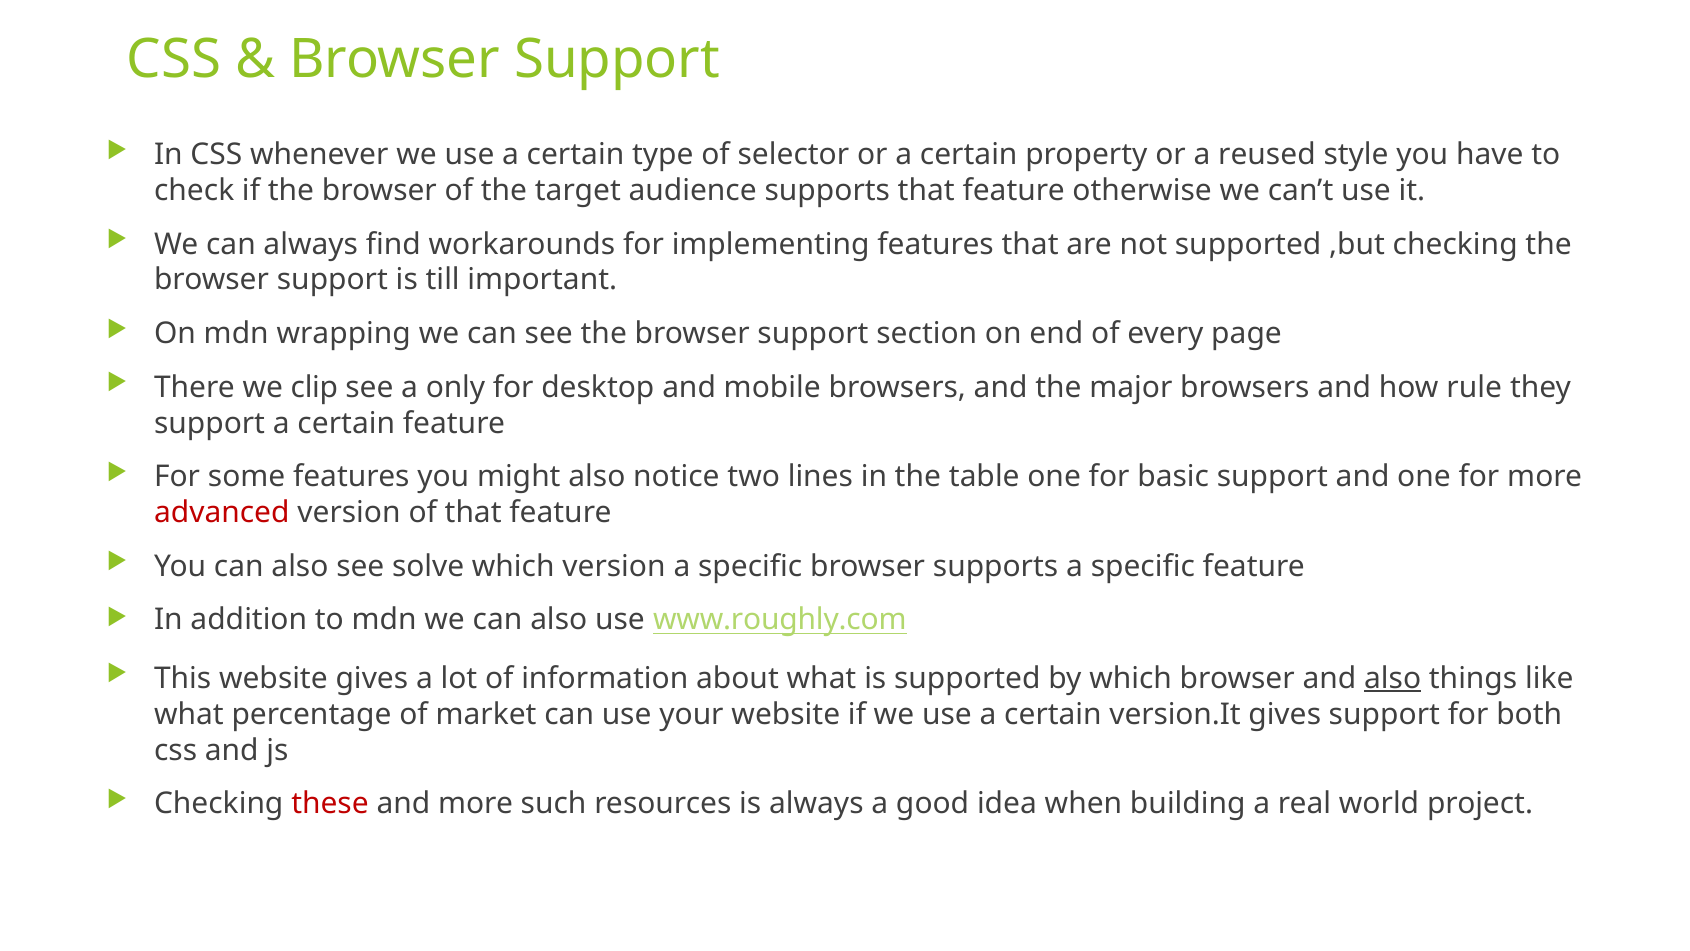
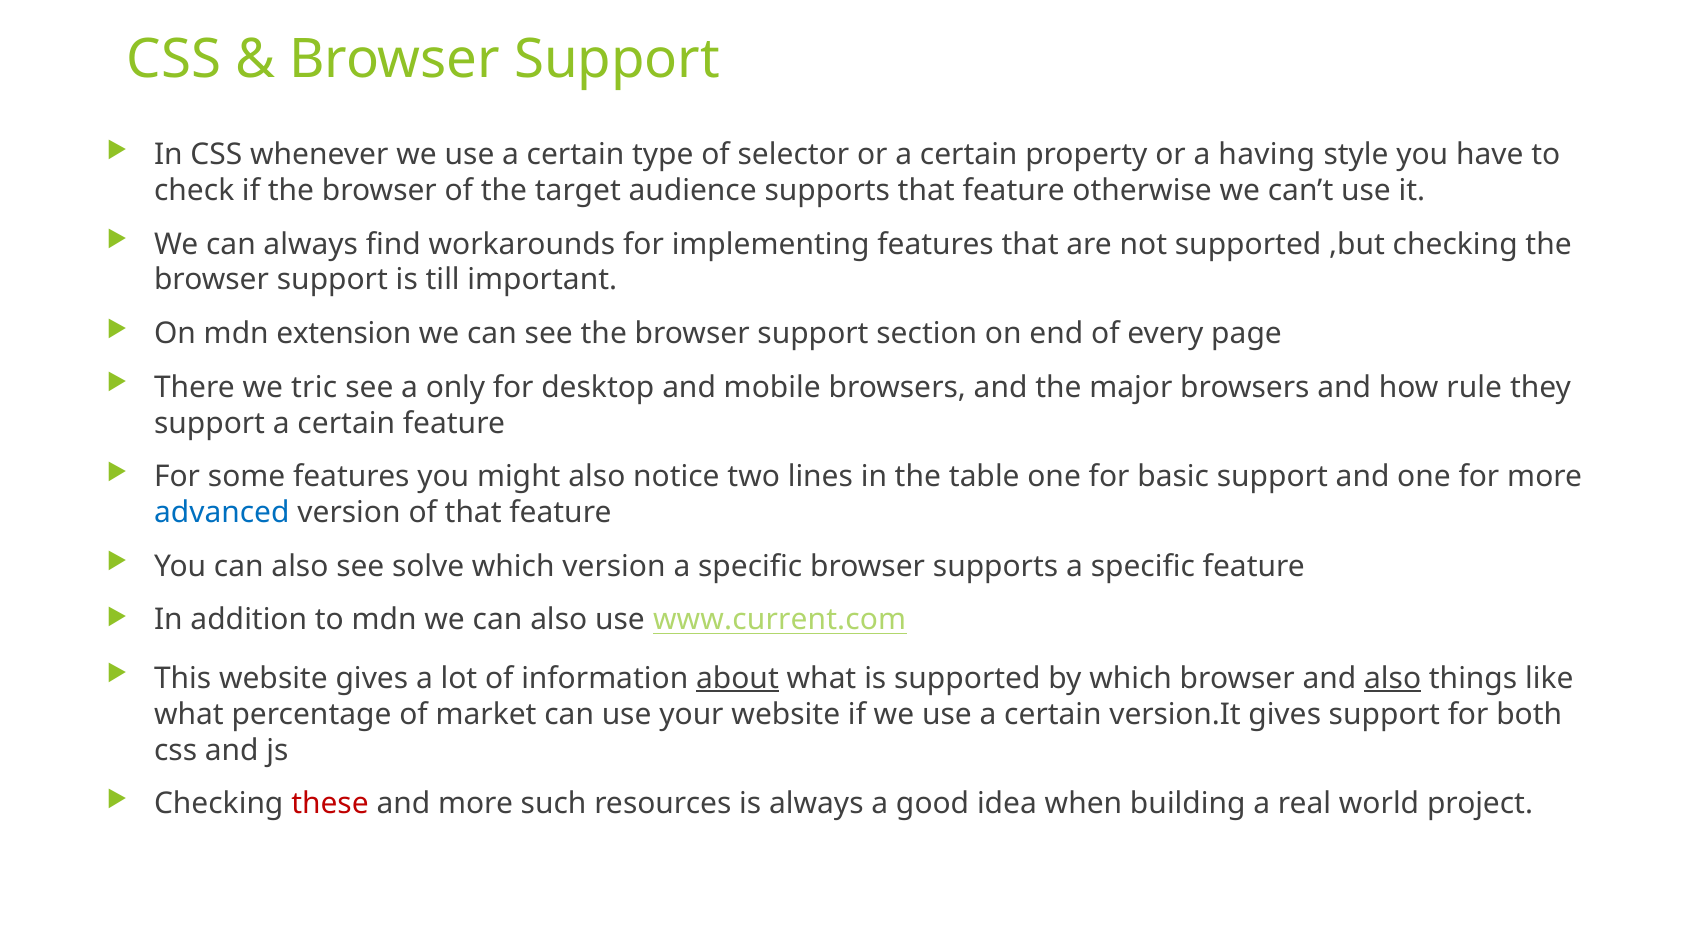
reused: reused -> having
wrapping: wrapping -> extension
clip: clip -> tric
advanced colour: red -> blue
www.roughly.com: www.roughly.com -> www.current.com
about underline: none -> present
